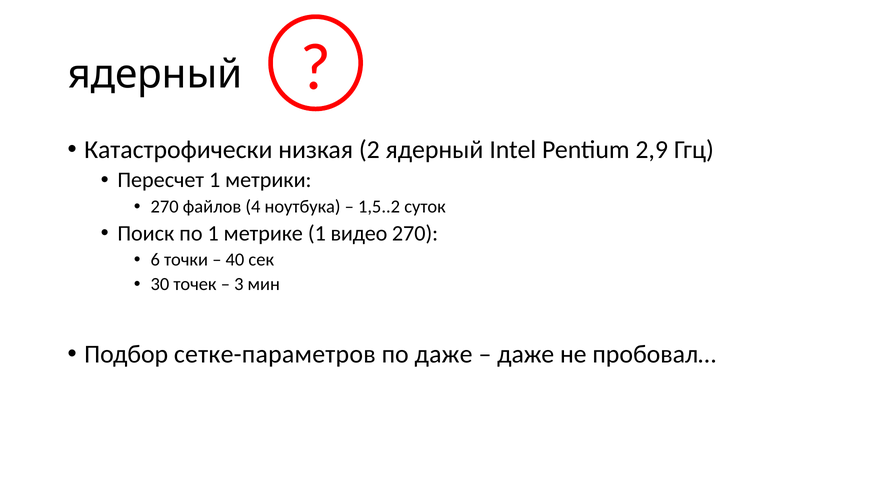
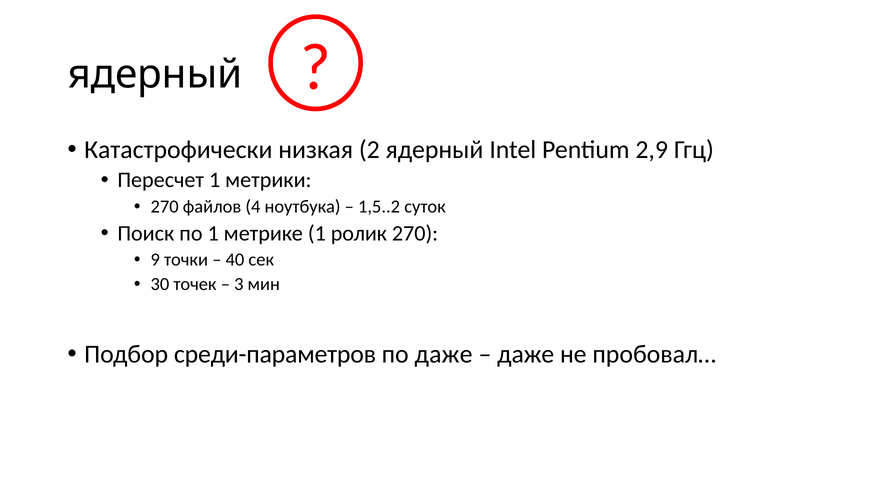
видео: видео -> ролик
6: 6 -> 9
сетке-параметров: сетке-параметров -> среди-параметров
